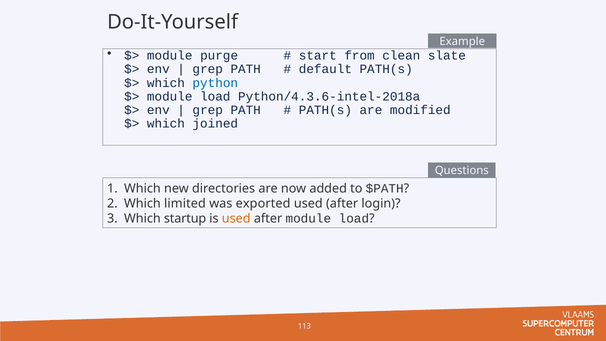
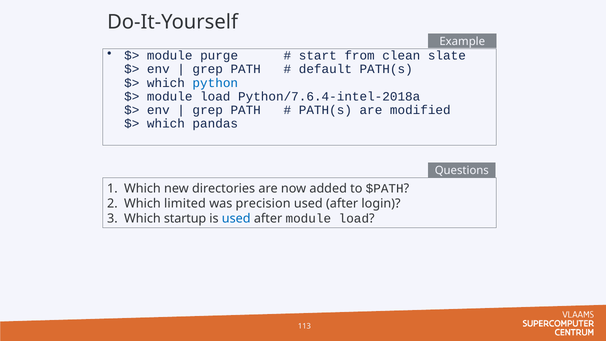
Python/4.3.6-intel-2018a: Python/4.3.6-intel-2018a -> Python/7.6.4-intel-2018a
joined: joined -> pandas
exported: exported -> precision
used at (236, 219) colour: orange -> blue
